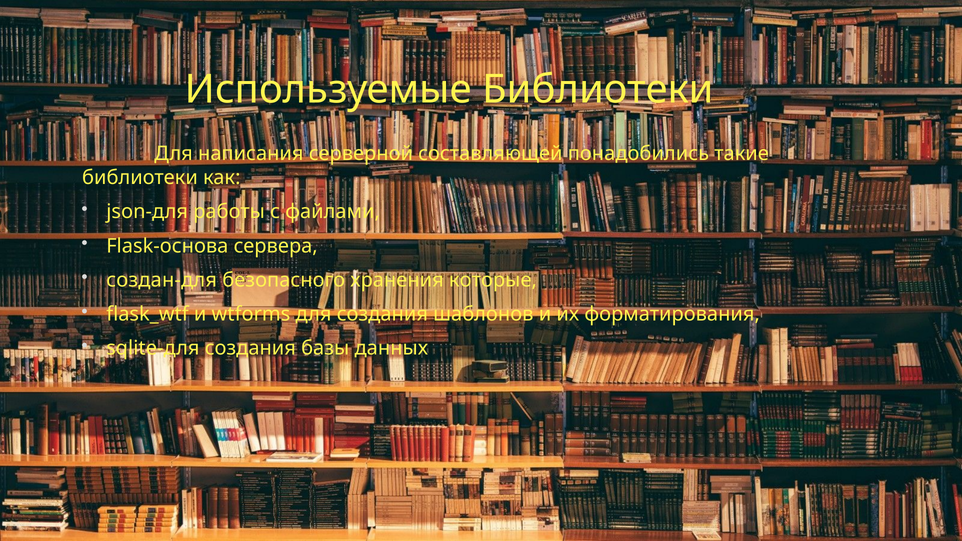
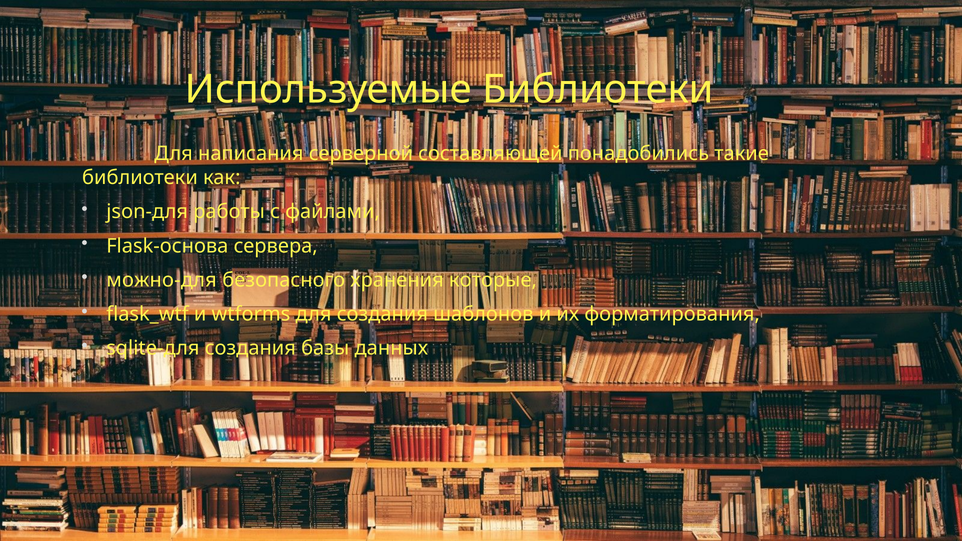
создан-для: создан-для -> можно-для
